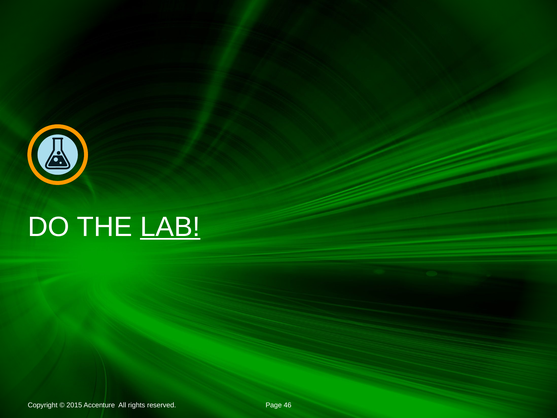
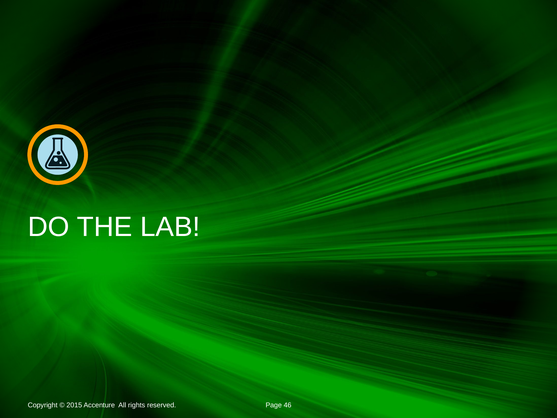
LAB underline: present -> none
